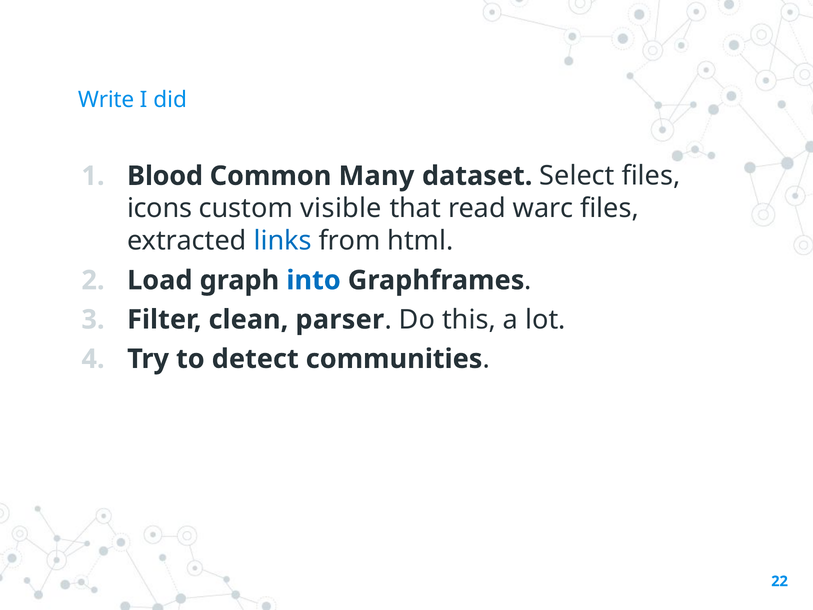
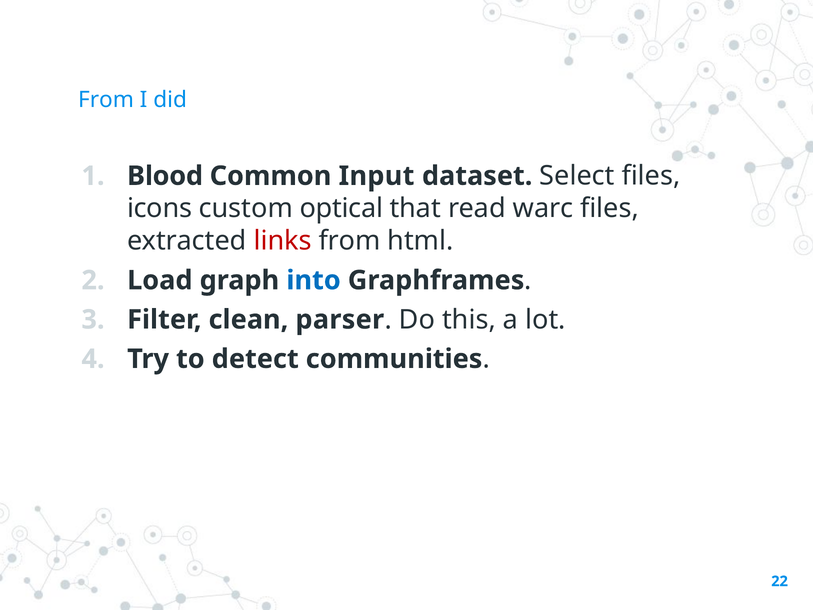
Write at (106, 100): Write -> From
Many: Many -> Input
visible: visible -> optical
links colour: blue -> red
